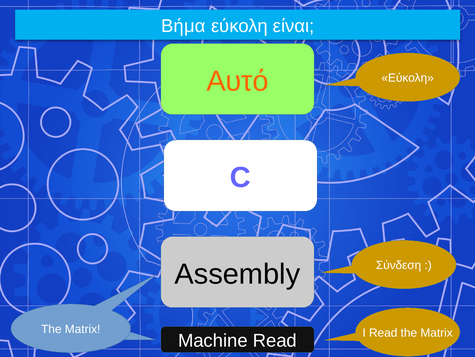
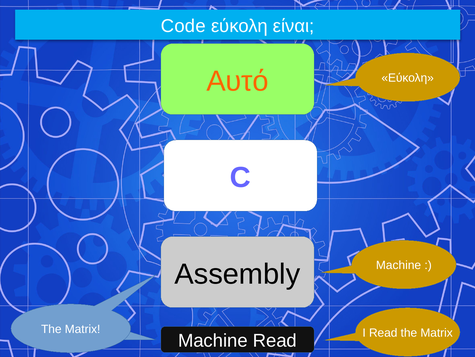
Βήμα: Βήμα -> Code
Σύνδεση at (399, 265): Σύνδεση -> Machine
